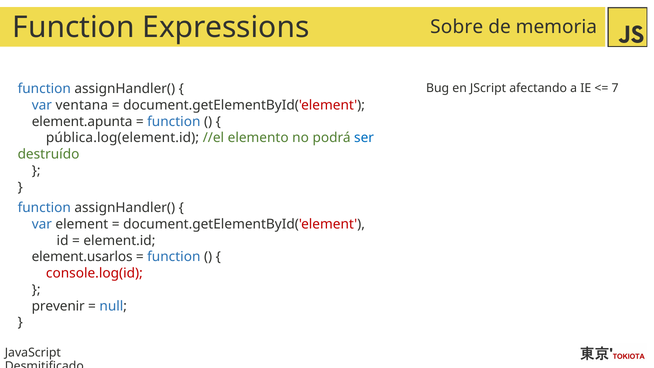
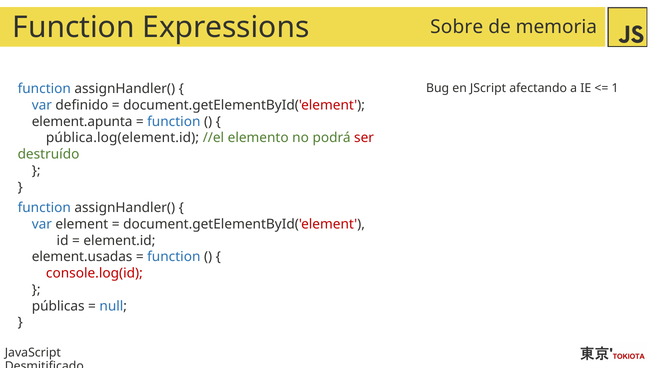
7: 7 -> 1
ventana: ventana -> definido
ser colour: blue -> red
element.usarlos: element.usarlos -> element.usadas
prevenir: prevenir -> públicas
